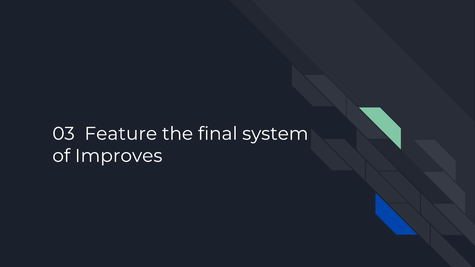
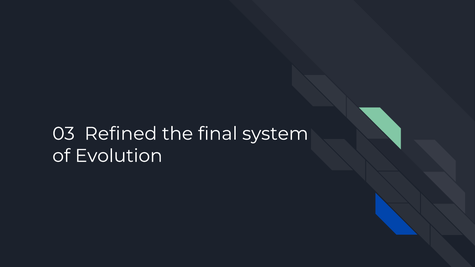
Feature: Feature -> Refined
Improves: Improves -> Evolution
